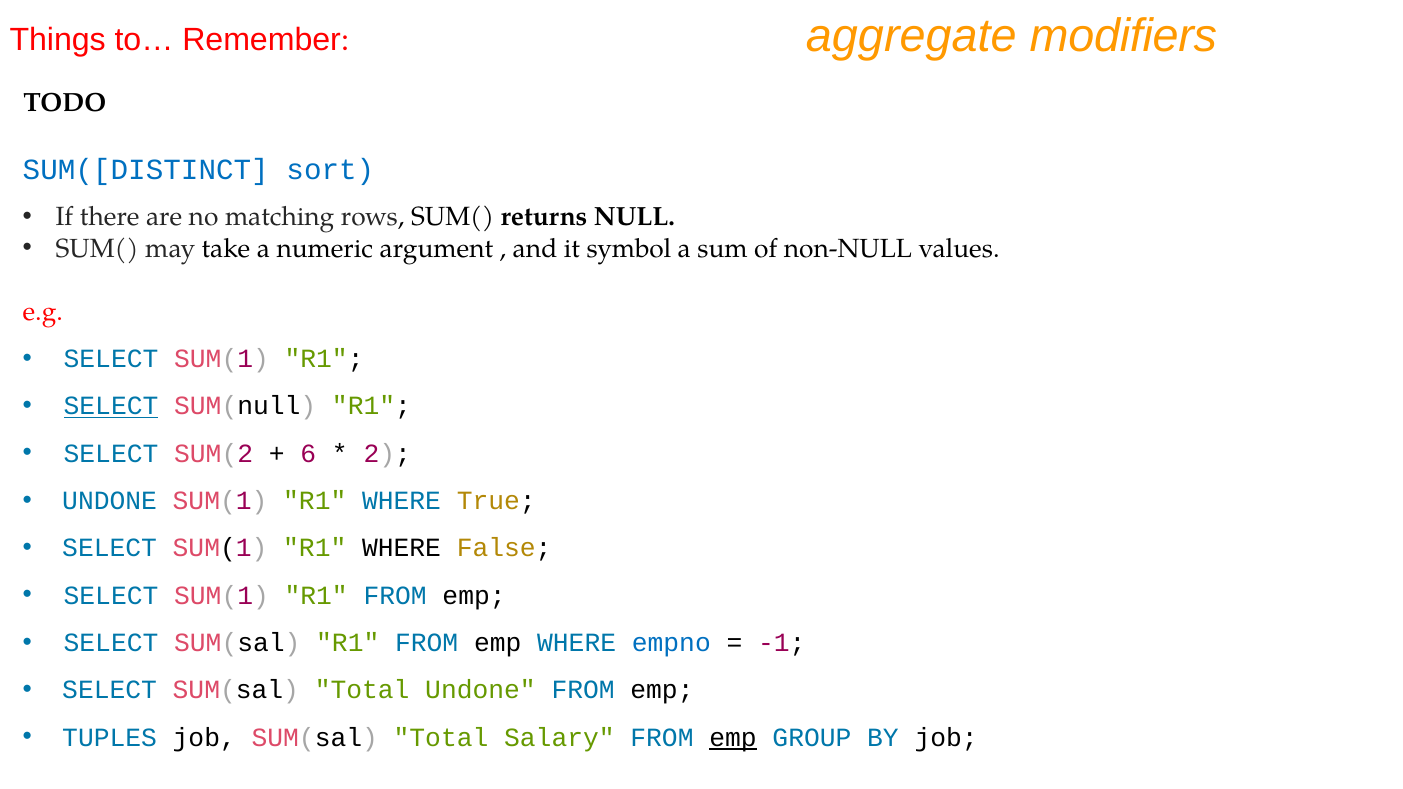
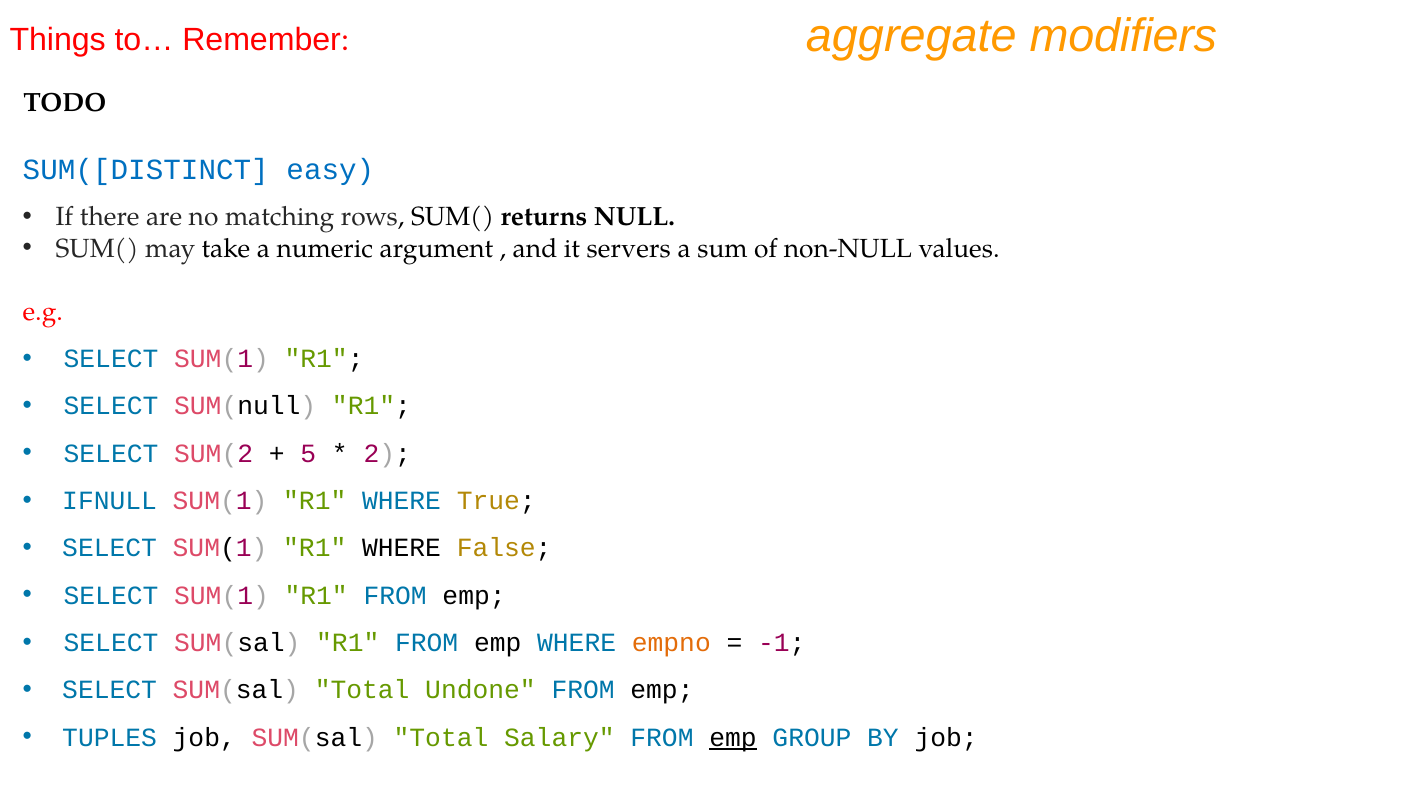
sort: sort -> easy
symbol: symbol -> servers
SELECT at (111, 406) underline: present -> none
6: 6 -> 5
UNDONE at (110, 501): UNDONE -> IFNULL
empno colour: blue -> orange
